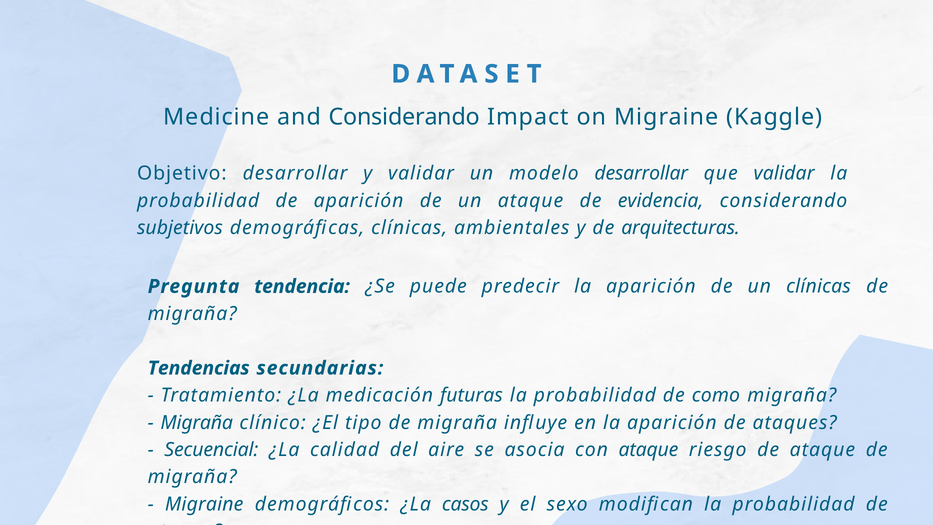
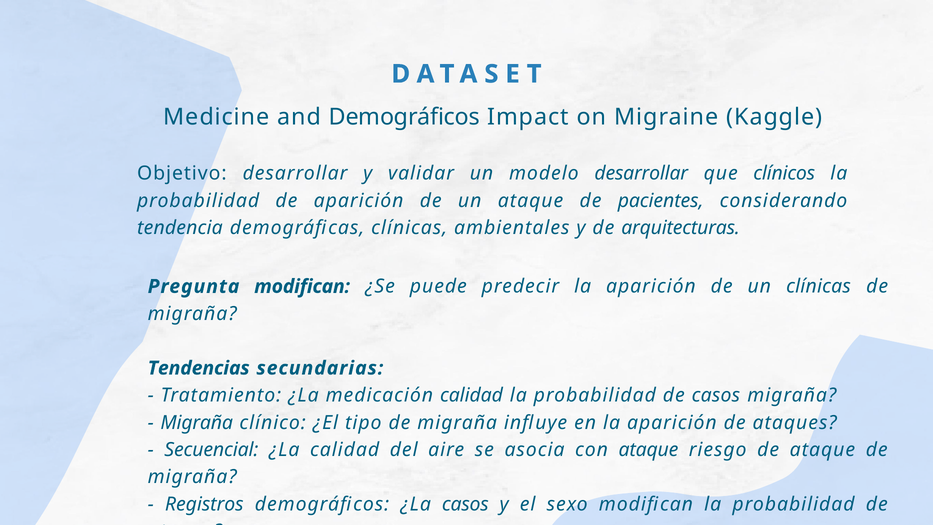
and Considerando: Considerando -> Demográficos
que validar: validar -> clínicos
evidencia: evidencia -> pacientes
subjetivos: subjetivos -> tendencia
Pregunta tendencia: tendencia -> modifican
medicación futuras: futuras -> calidad
de como: como -> casos
Migraine at (204, 504): Migraine -> Registros
